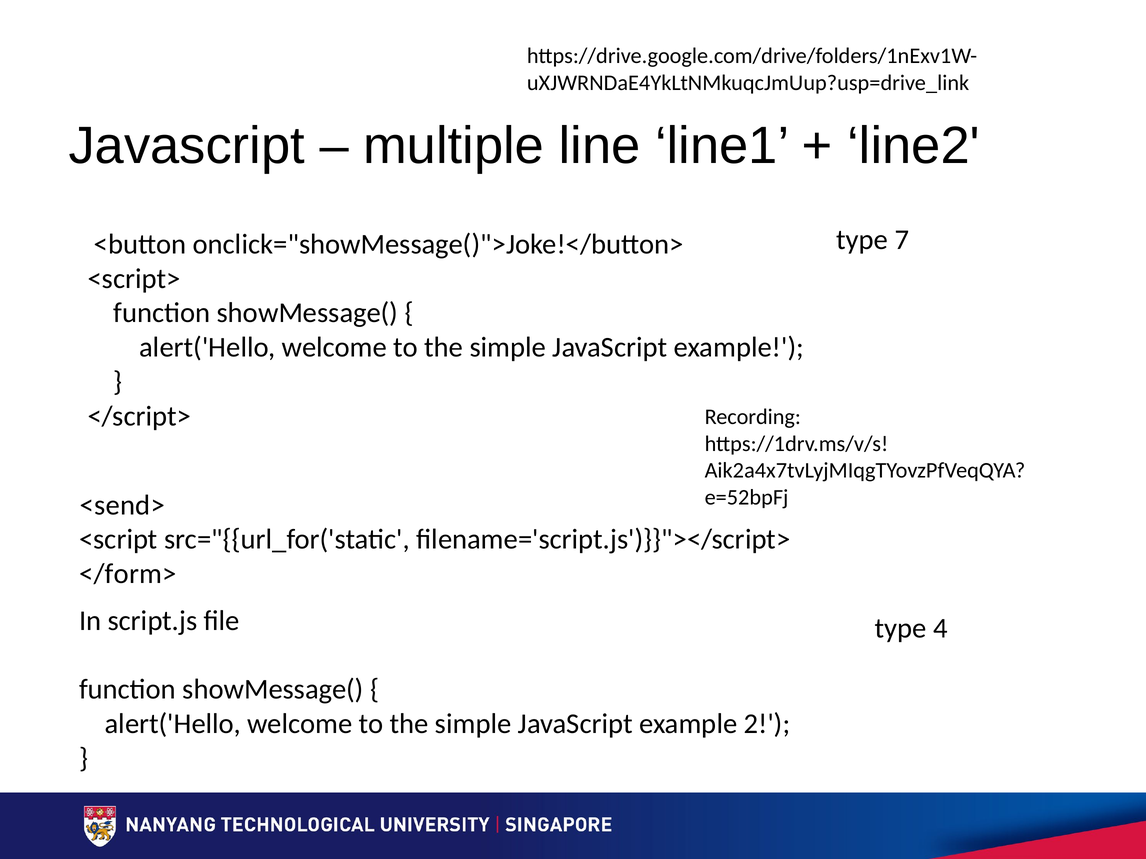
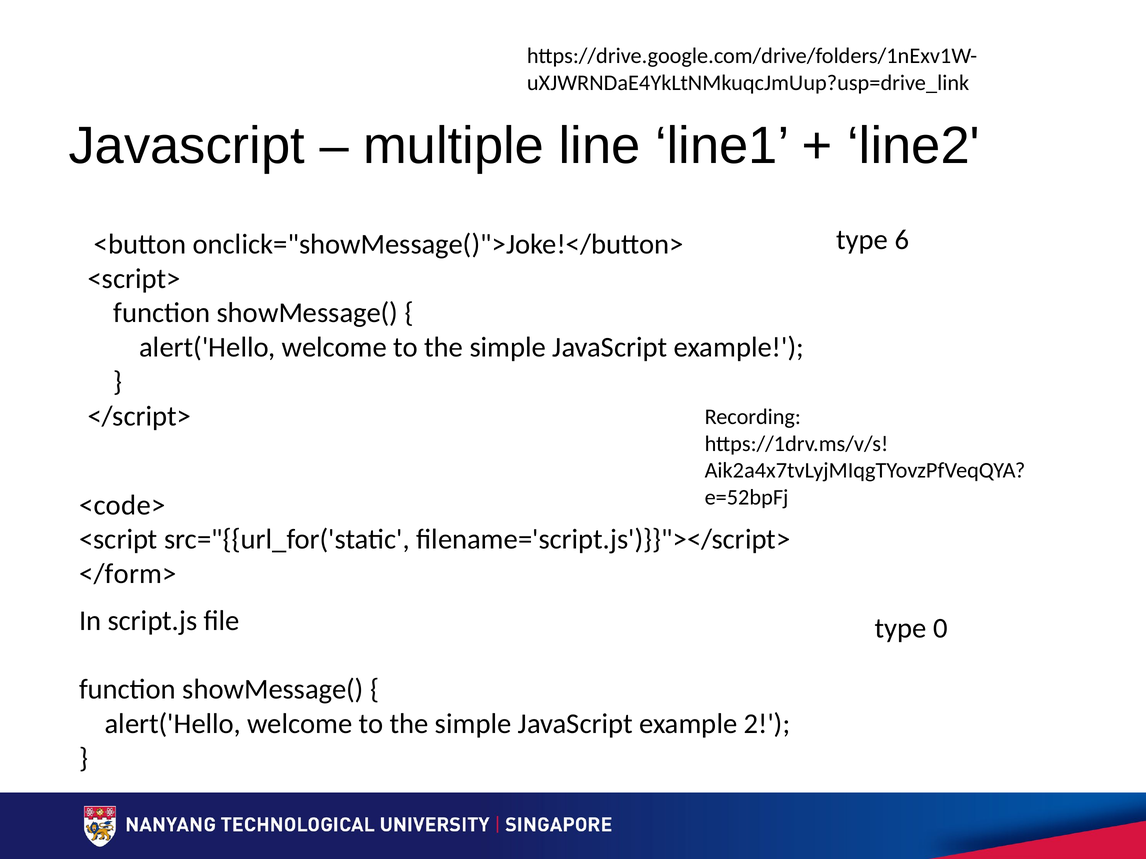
7: 7 -> 6
<send>: <send> -> <code>
4: 4 -> 0
